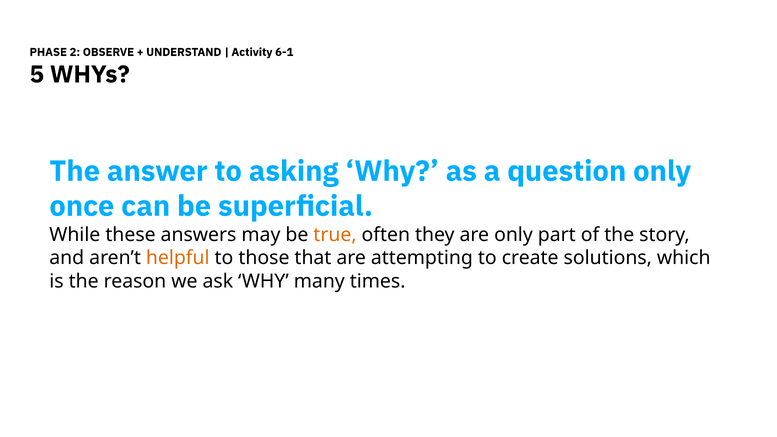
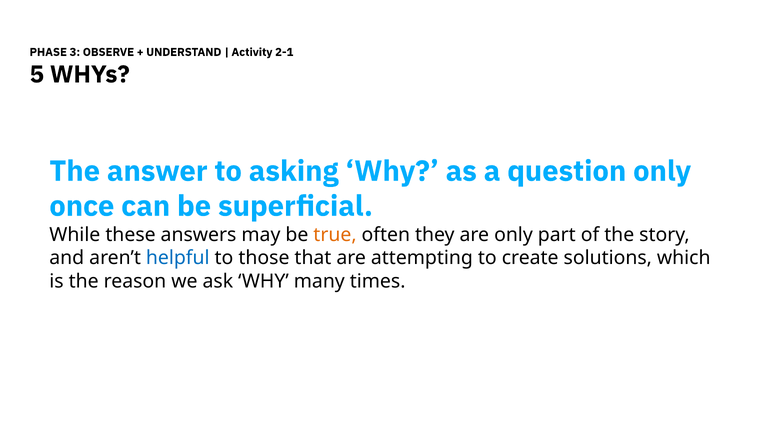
2: 2 -> 3
6-1: 6-1 -> 2-1
helpful colour: orange -> blue
